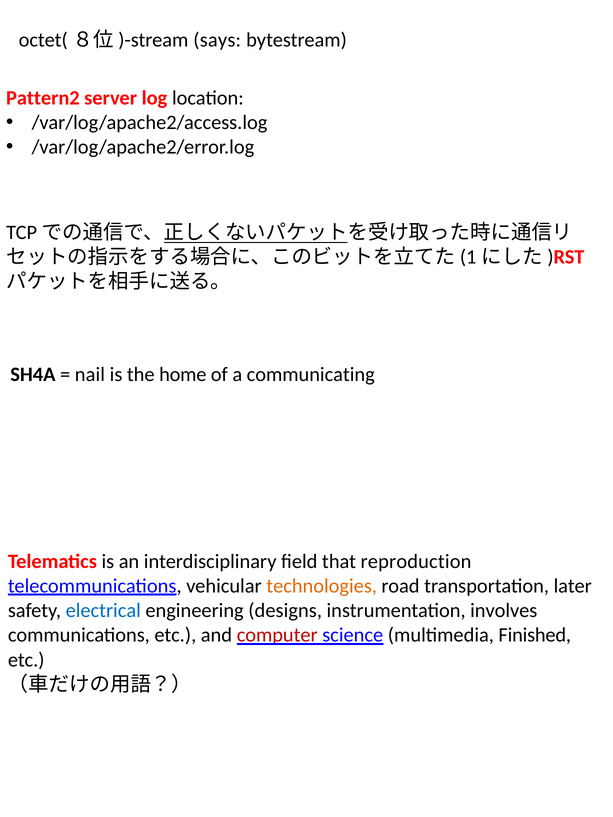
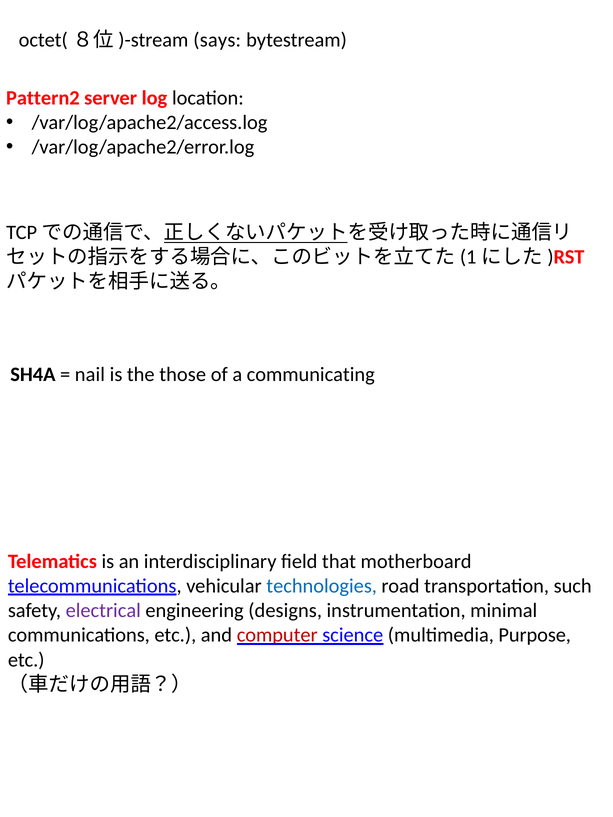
home: home -> those
reproduction: reproduction -> motherboard
technologies colour: orange -> blue
later: later -> such
electrical colour: blue -> purple
involves: involves -> minimal
Finished: Finished -> Purpose
